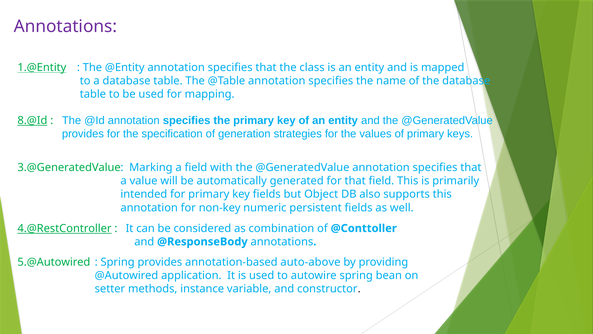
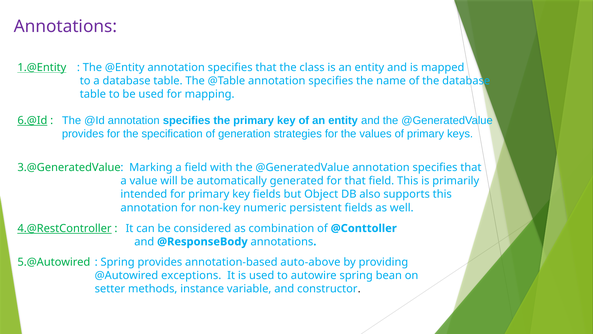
8.@Id: 8.@Id -> 6.@Id
application: application -> exceptions
